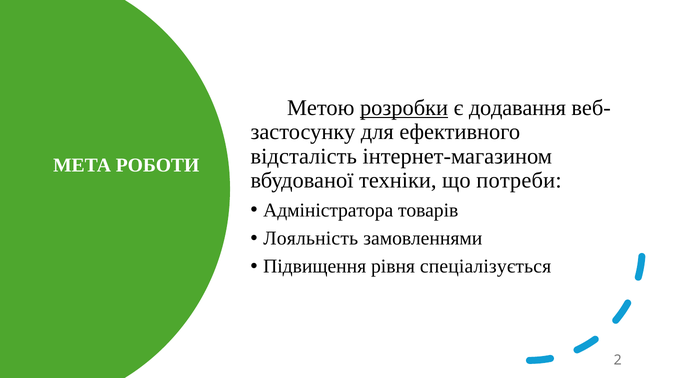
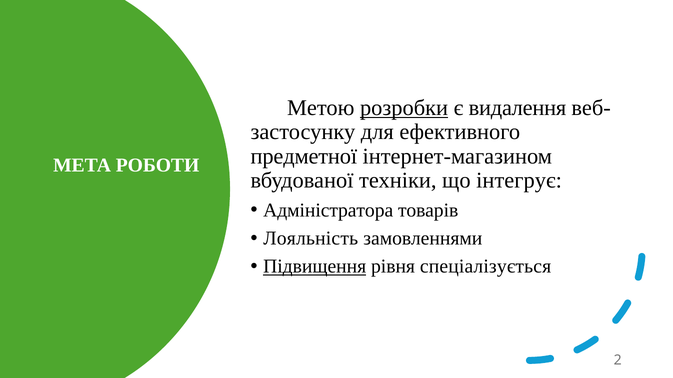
додавання: додавання -> видалення
відсталість: відсталість -> предметної
потреби: потреби -> інтегрує
Підвищення underline: none -> present
